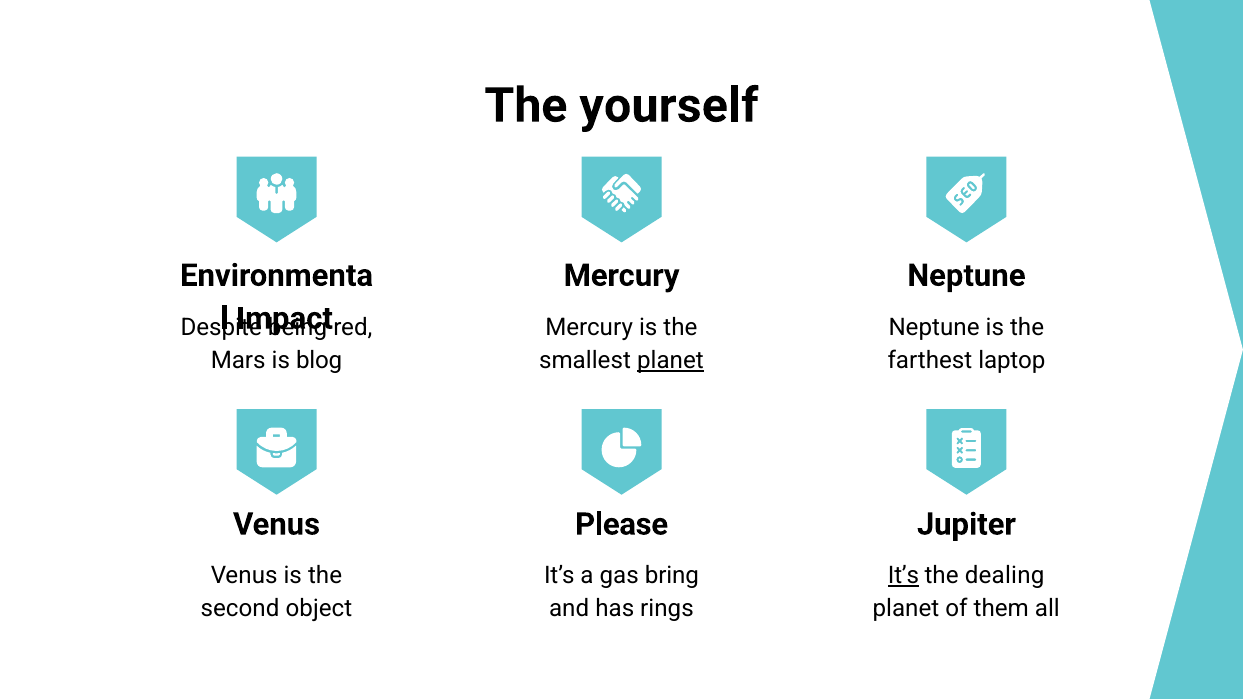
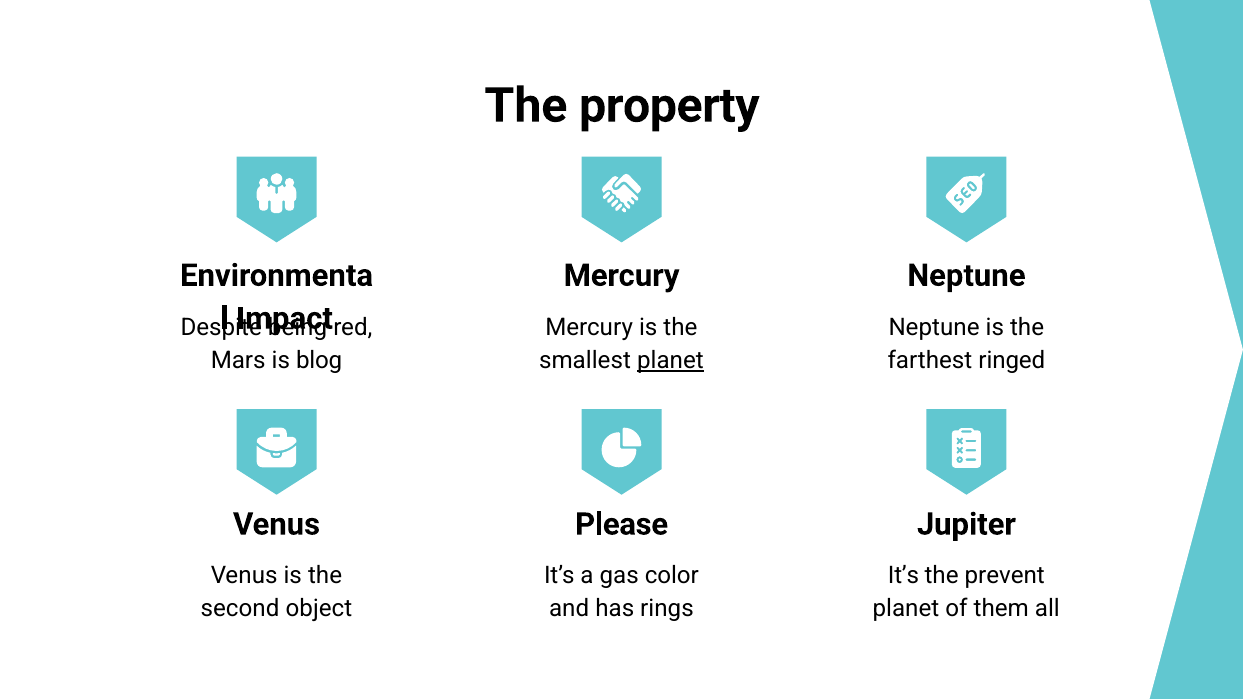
yourself: yourself -> property
laptop: laptop -> ringed
bring: bring -> color
It’s at (904, 576) underline: present -> none
dealing: dealing -> prevent
